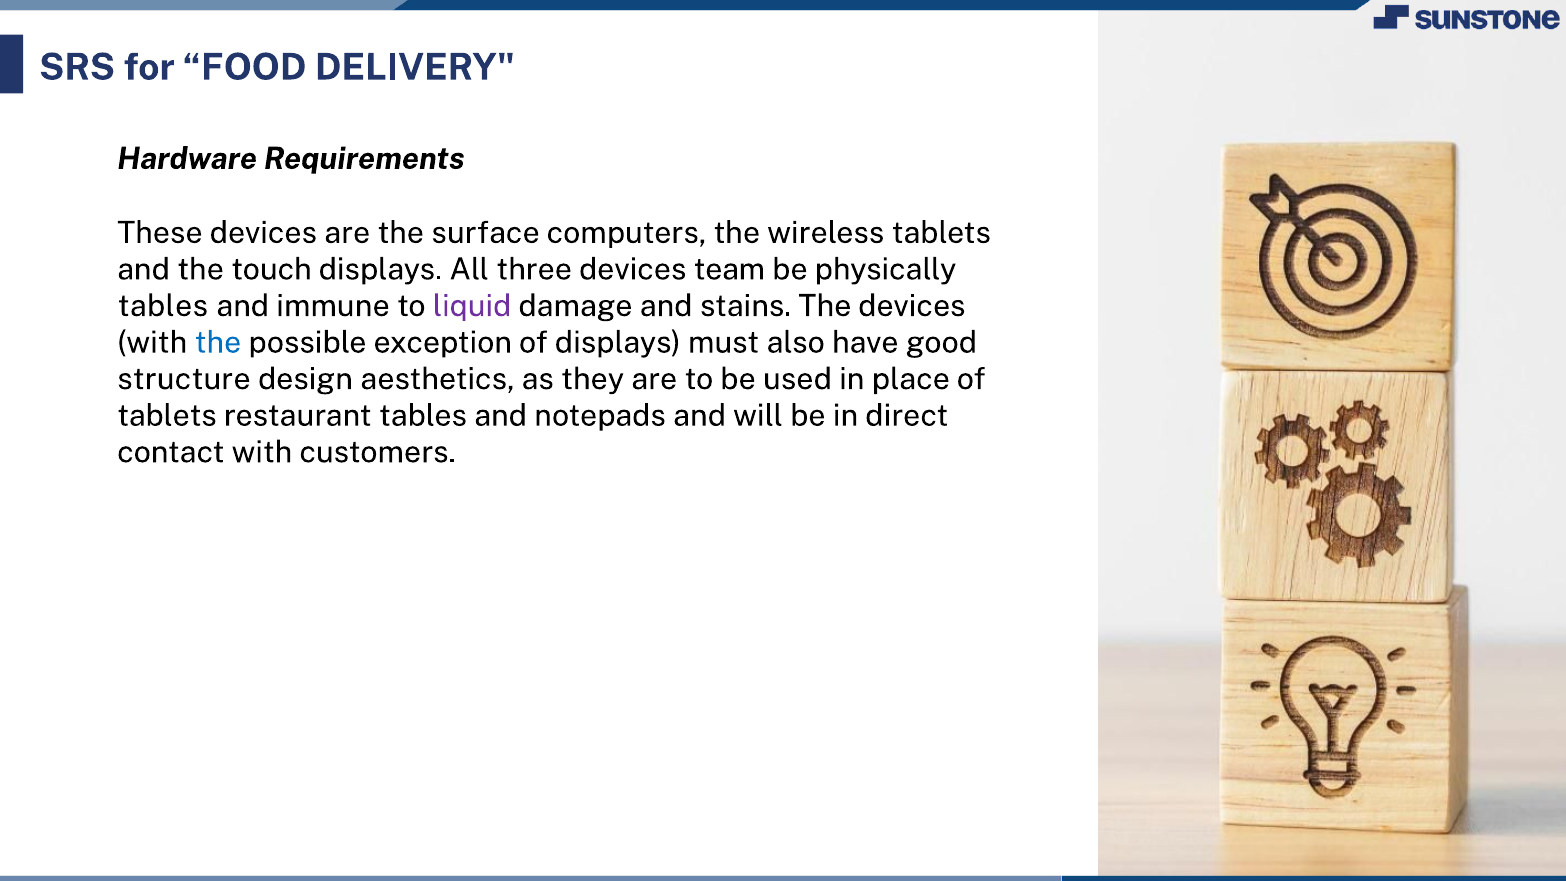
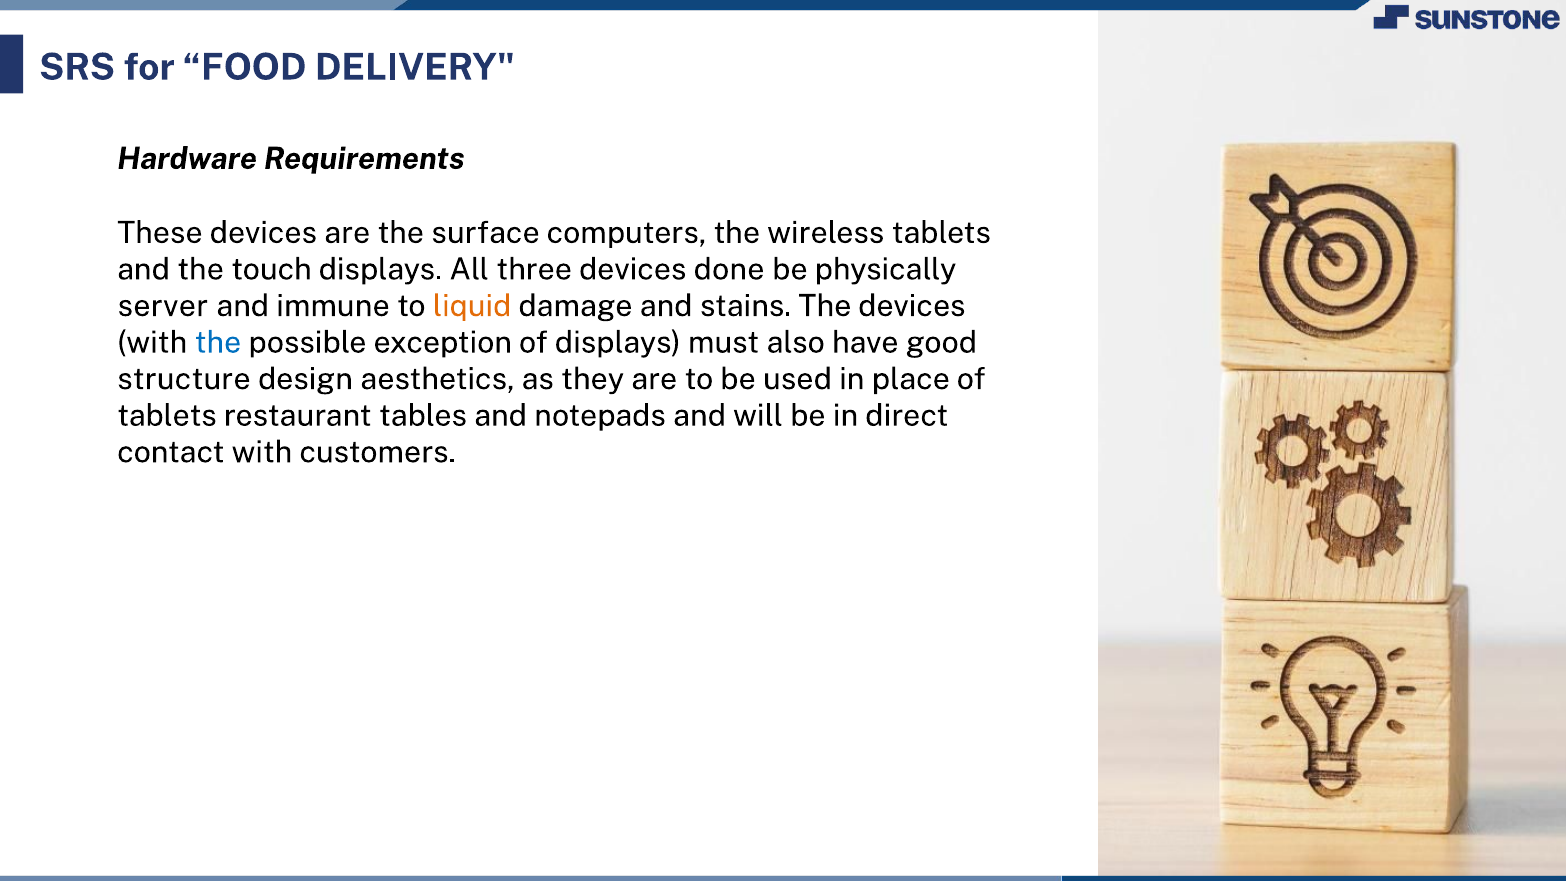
team: team -> done
tables at (163, 306): tables -> server
liquid colour: purple -> orange
